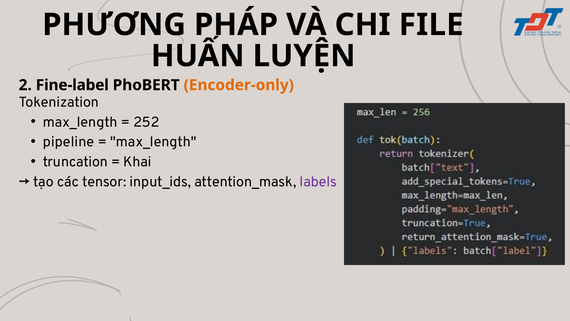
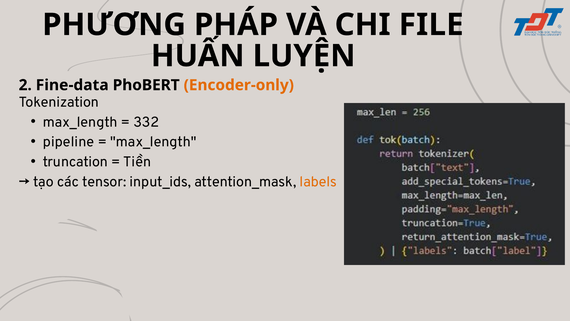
Fine-label: Fine-label -> Fine-data
252: 252 -> 332
Khai: Khai -> Tiền
labels colour: purple -> orange
